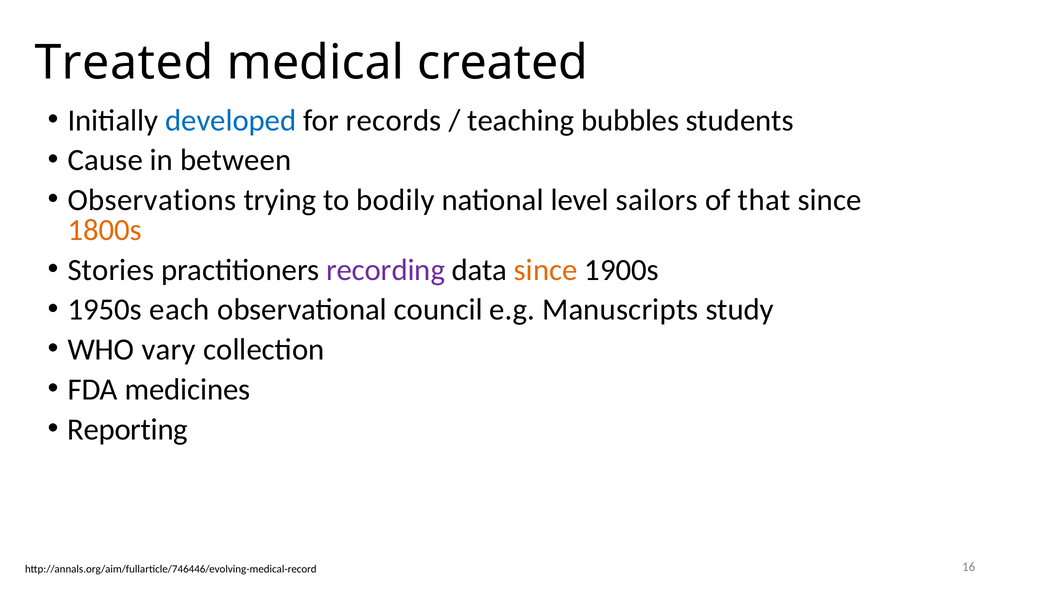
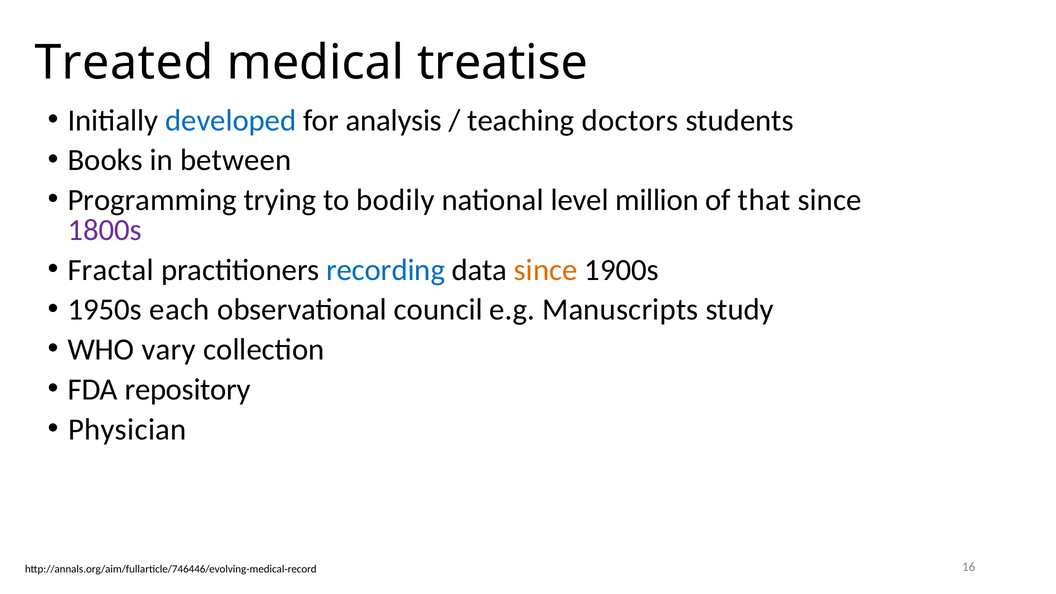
created: created -> treatise
records: records -> analysis
bubbles: bubbles -> doctors
Cause: Cause -> Books
Observations: Observations -> Programming
sailors: sailors -> million
1800s colour: orange -> purple
Stories: Stories -> Fractal
recording colour: purple -> blue
medicines: medicines -> repository
Reporting: Reporting -> Physician
